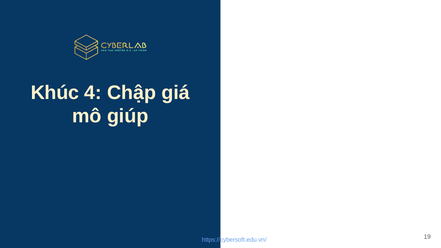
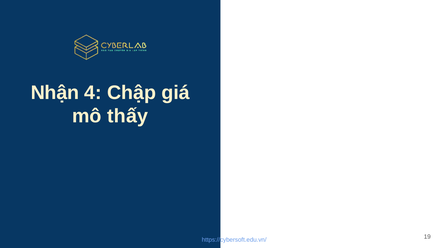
Khúc: Khúc -> Nhận
giúp: giúp -> thấy
